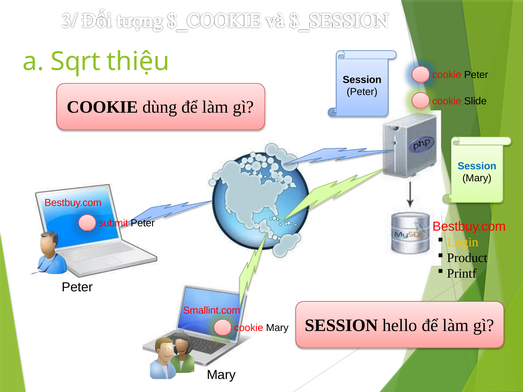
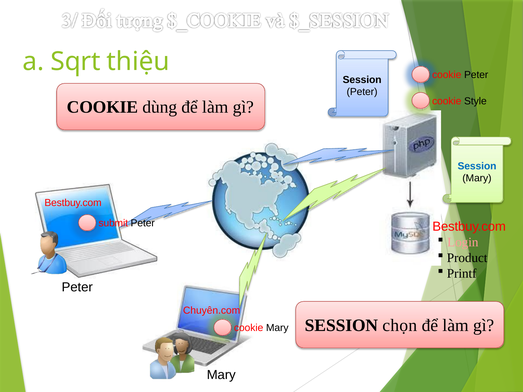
Slide: Slide -> Style
Login colour: yellow -> pink
Smallint.com: Smallint.com -> Chuyên.com
hello: hello -> chọn
